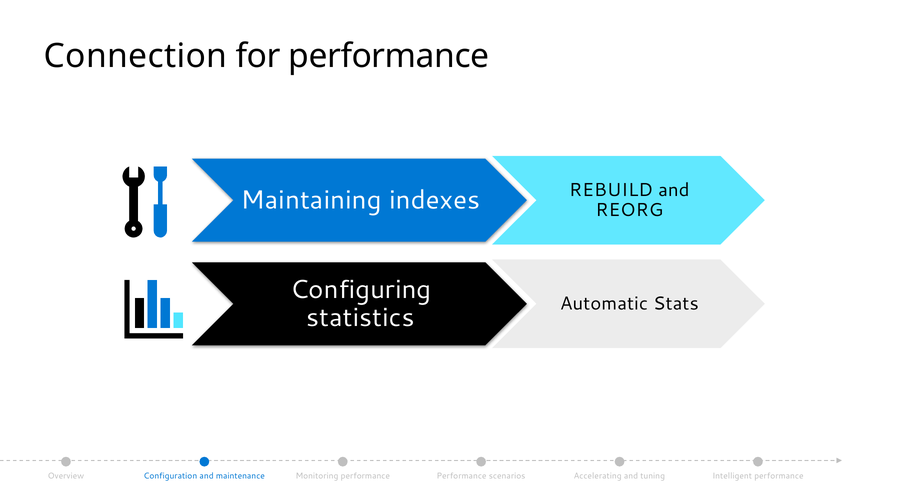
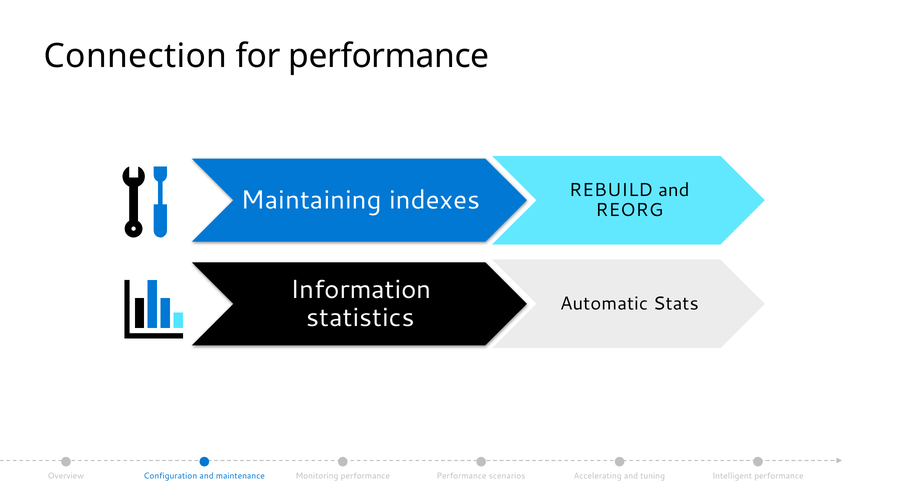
Configuring: Configuring -> Information
